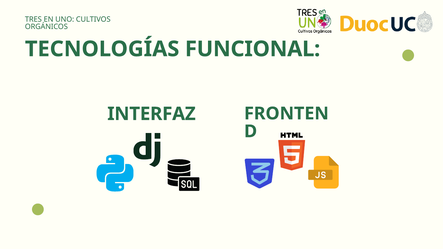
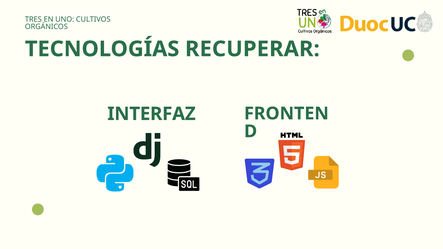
FUNCIONAL: FUNCIONAL -> RECUPERAR
